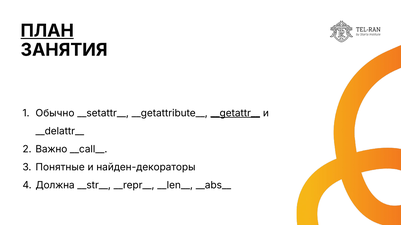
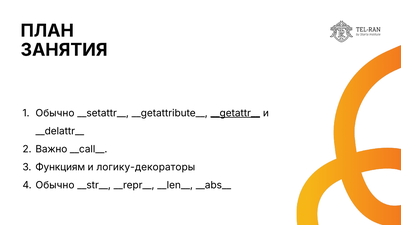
ПЛАН underline: present -> none
Понятные: Понятные -> Функциям
найден-декораторы: найден-декораторы -> логику-декораторы
Должна at (55, 186): Должна -> Обычно
